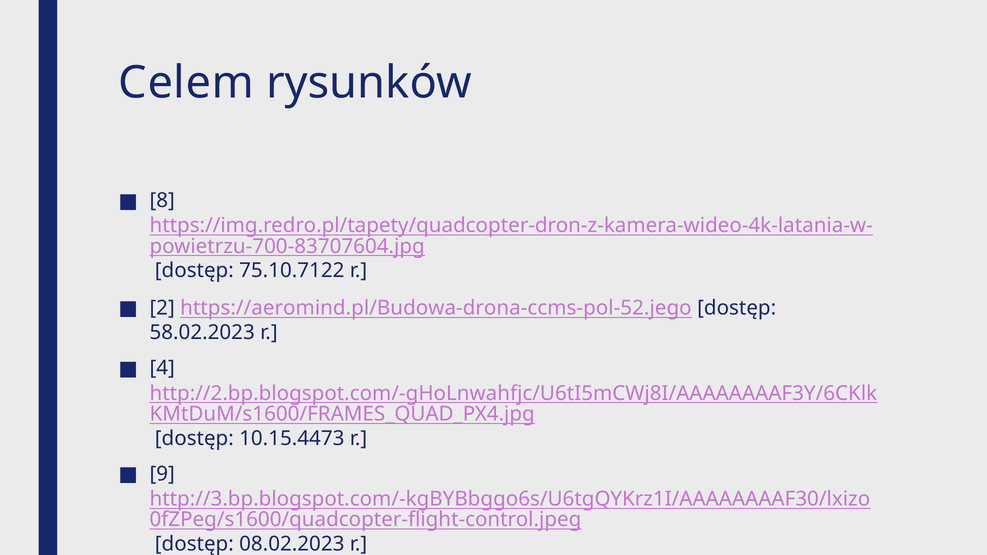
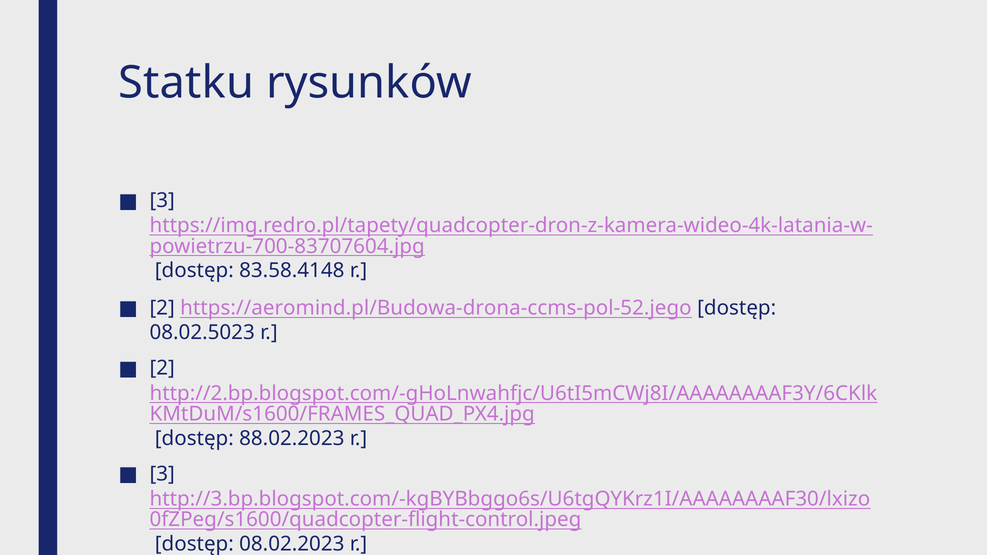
Celem: Celem -> Statku
8 at (162, 201): 8 -> 3
75.10.7122: 75.10.7122 -> 83.58.4148
58.02.2023: 58.02.2023 -> 08.02.5023
4 at (162, 368): 4 -> 2
10.15.4473: 10.15.4473 -> 88.02.2023
9 at (162, 474): 9 -> 3
